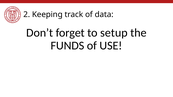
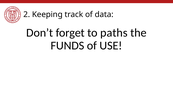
setup: setup -> paths
